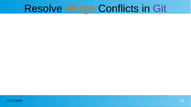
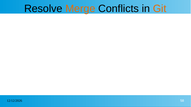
Git colour: purple -> orange
